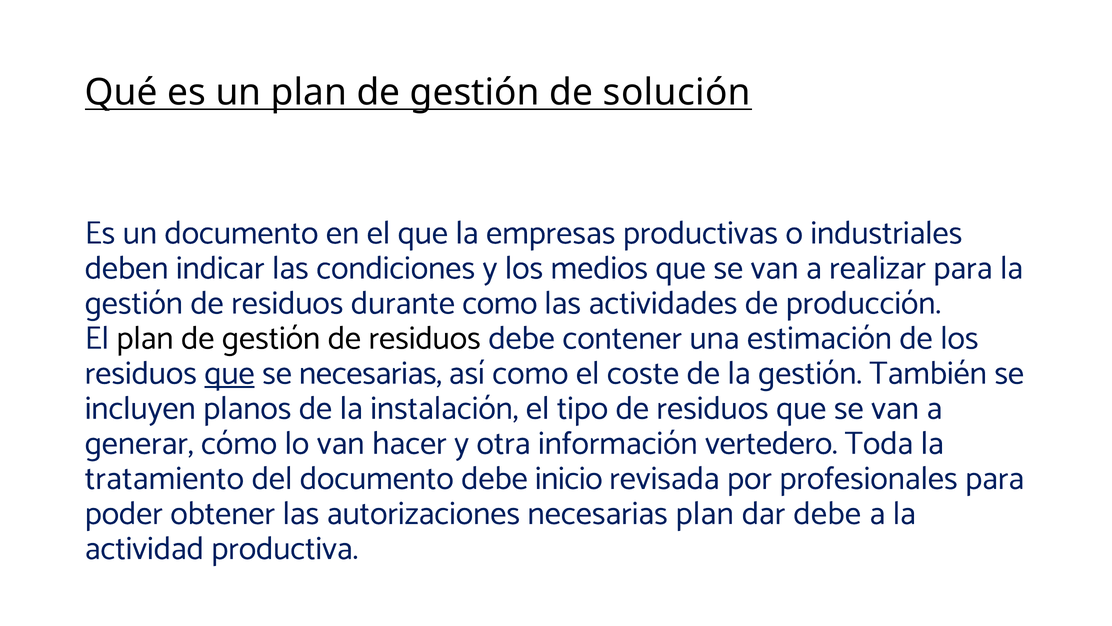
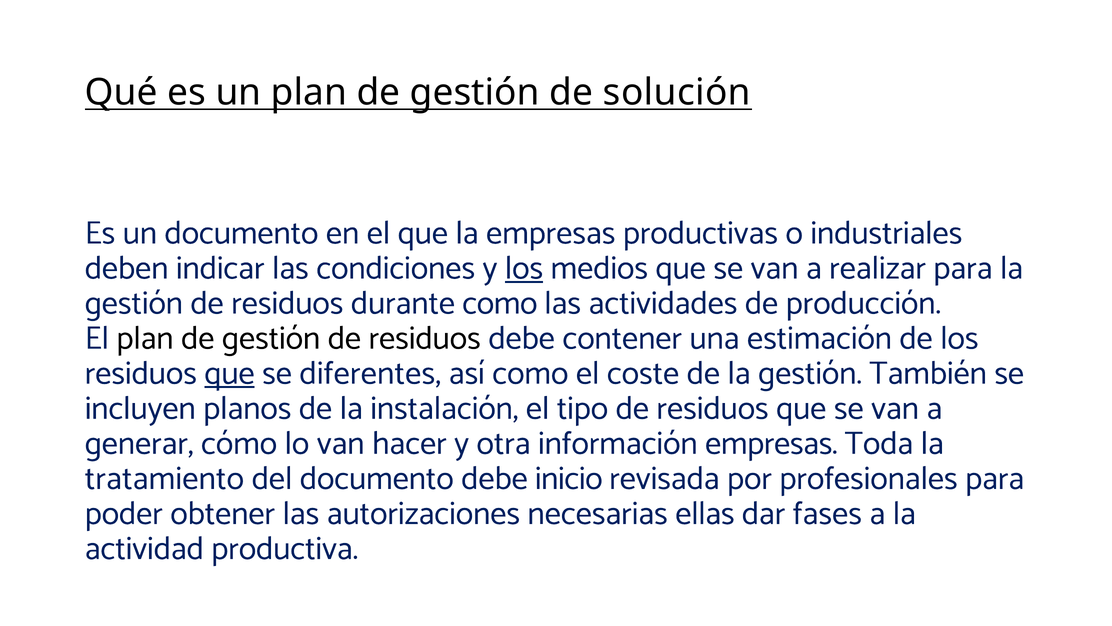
los at (524, 268) underline: none -> present
se necesarias: necesarias -> diferentes
información vertedero: vertedero -> empresas
necesarias plan: plan -> ellas
dar debe: debe -> fases
